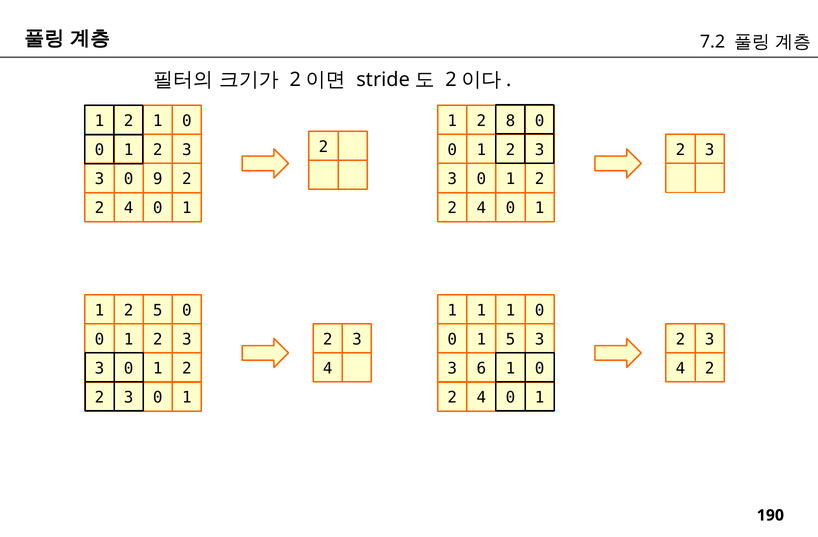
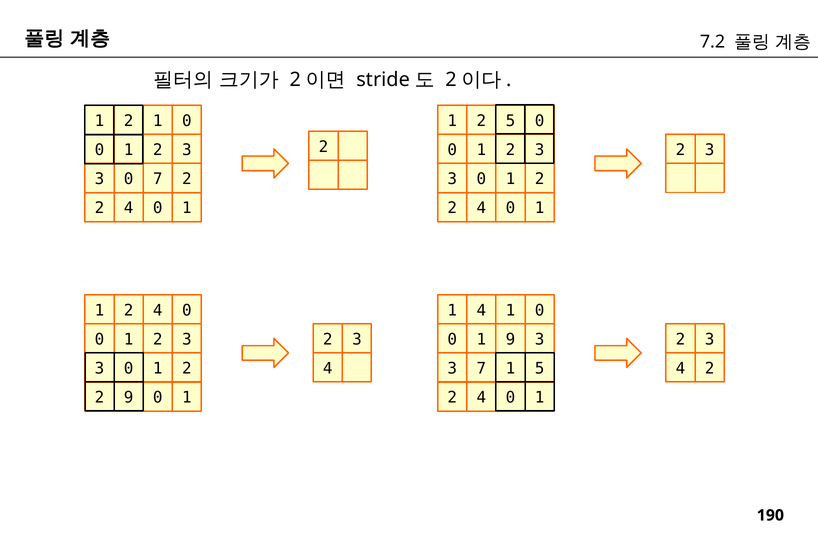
2 8: 8 -> 5
0 9: 9 -> 7
1 2 5: 5 -> 4
1 at (481, 310): 1 -> 4
1 5: 5 -> 9
3 6: 6 -> 7
0 at (540, 369): 0 -> 5
3 at (129, 398): 3 -> 9
